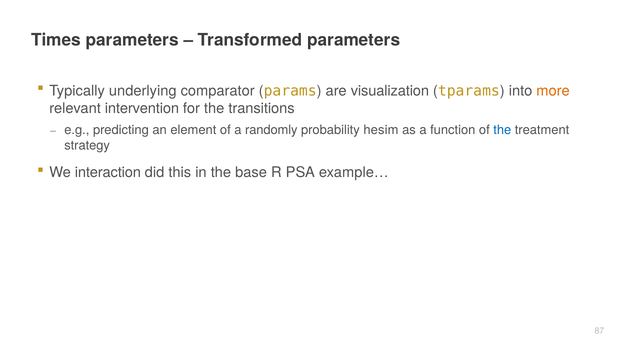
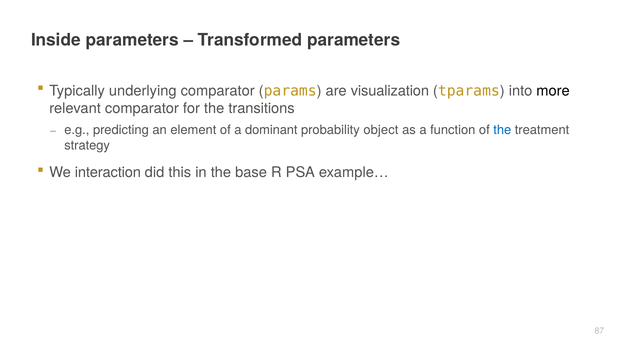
Times: Times -> Inside
more colour: orange -> black
relevant intervention: intervention -> comparator
randomly: randomly -> dominant
hesim: hesim -> object
